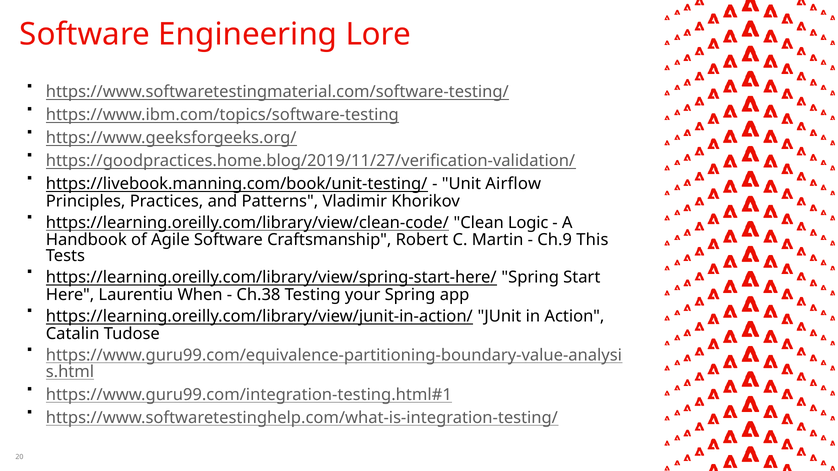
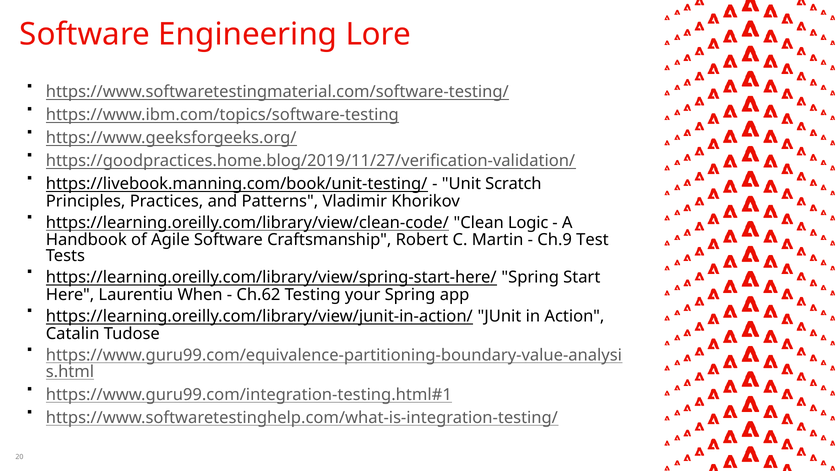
Airflow: Airflow -> Scratch
This: This -> Test
Ch.38: Ch.38 -> Ch.62
